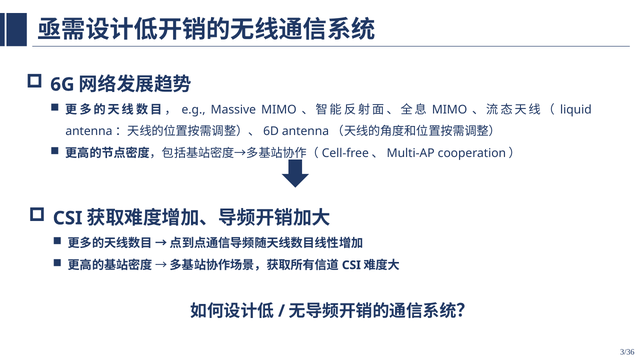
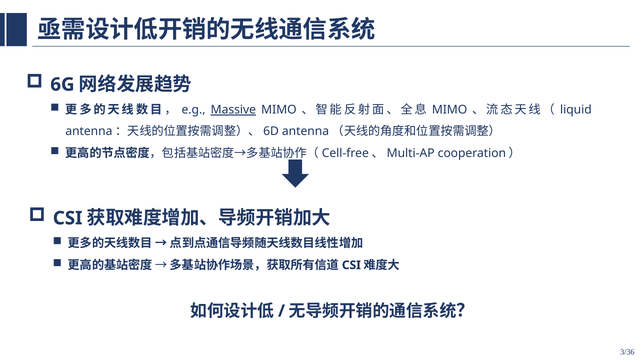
Massive underline: none -> present
